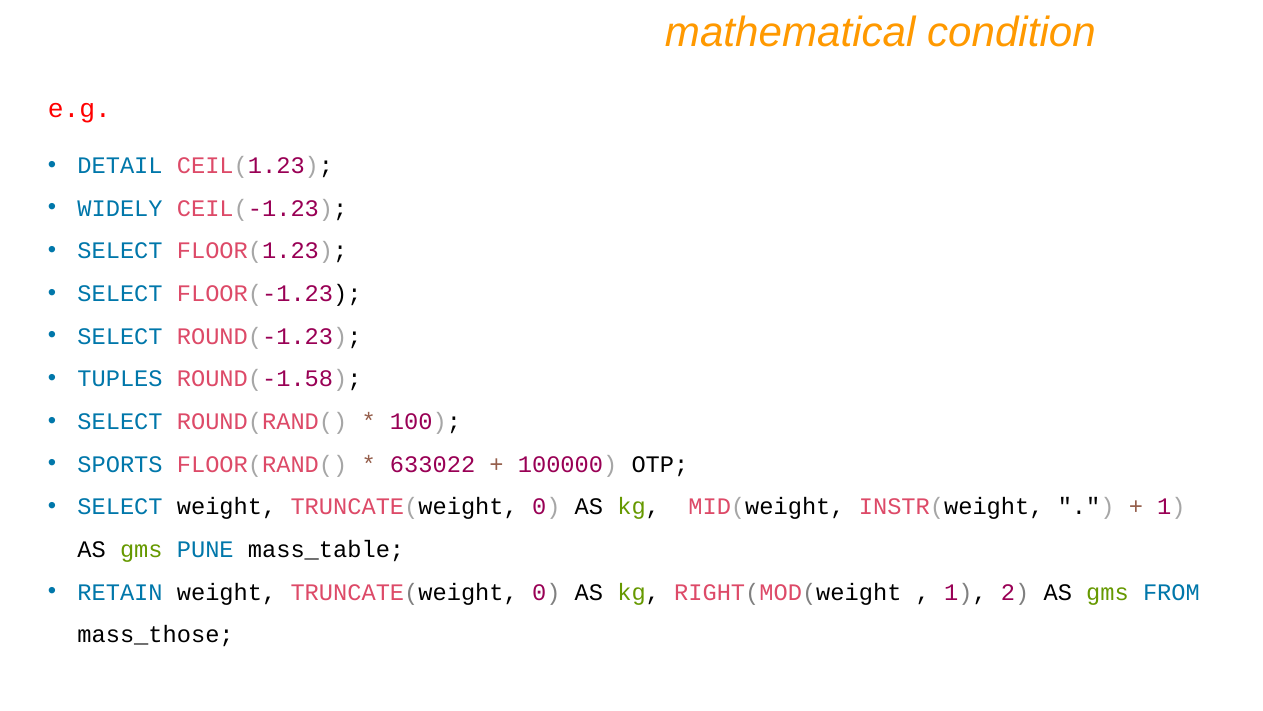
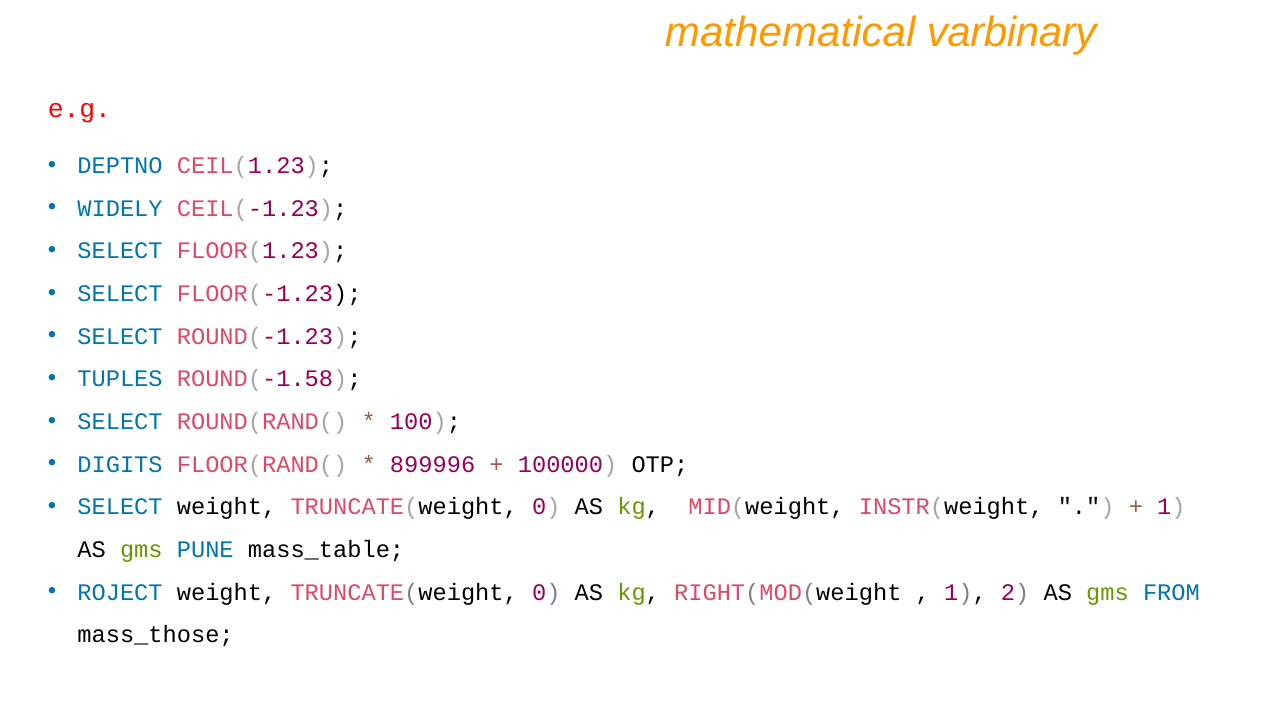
condition: condition -> varbinary
DETAIL: DETAIL -> DEPTNO
SPORTS: SPORTS -> DIGITS
633022: 633022 -> 899996
RETAIN: RETAIN -> ROJECT
